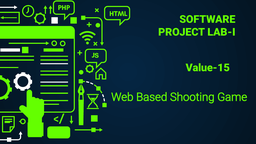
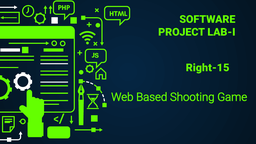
Value-15: Value-15 -> Right-15
